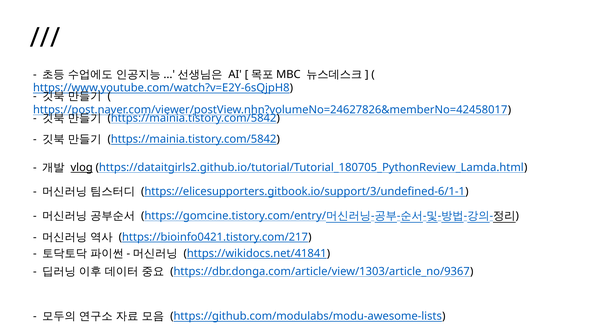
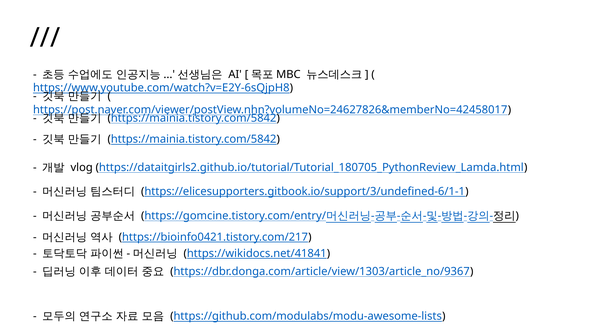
vlog underline: present -> none
